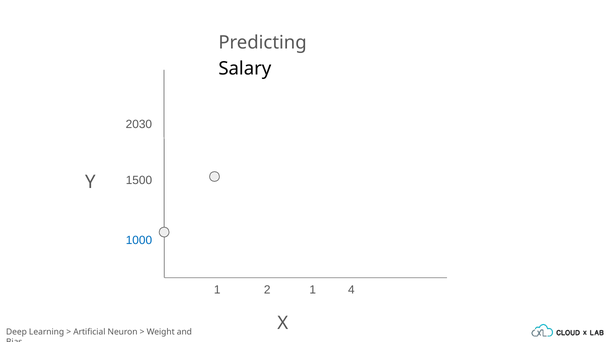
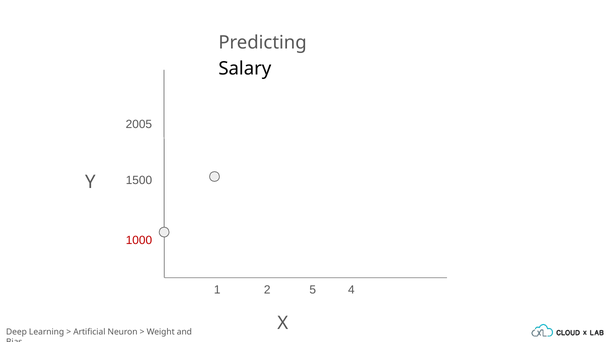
2030: 2030 -> 2005
1000 colour: blue -> red
1 1: 1 -> 5
